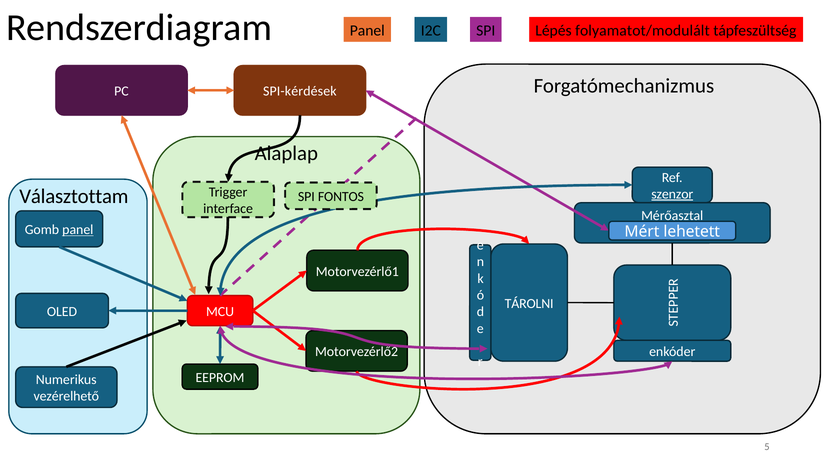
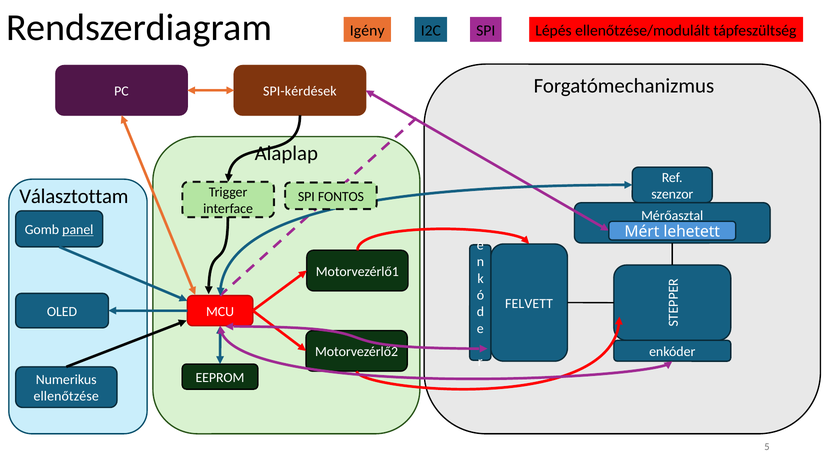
Panel at (367, 31): Panel -> Igény
folyamatot/modulált: folyamatot/modulált -> ellenőtzése/modulált
szenzor underline: present -> none
TÁROLNI: TÁROLNI -> FELVETT
vezérelhető: vezérelhető -> ellenőtzése
